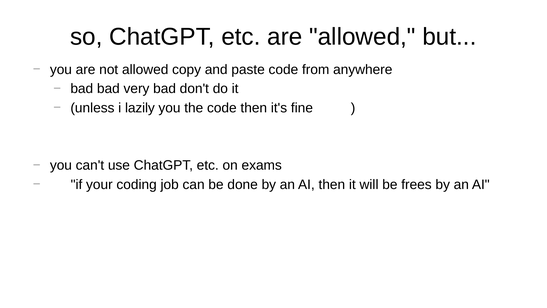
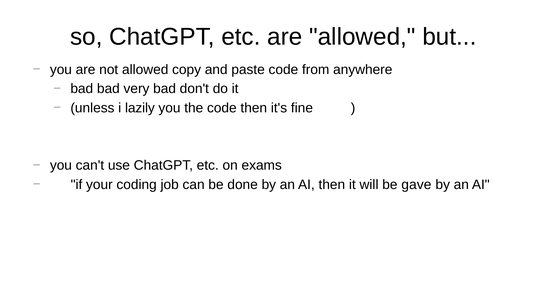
frees: frees -> gave
